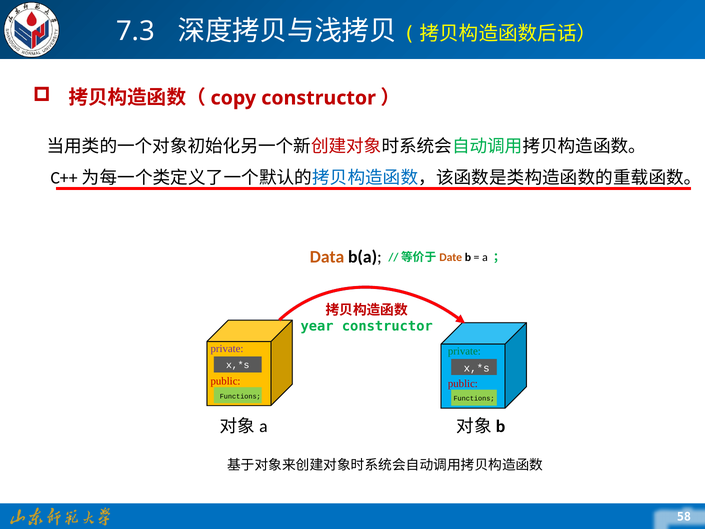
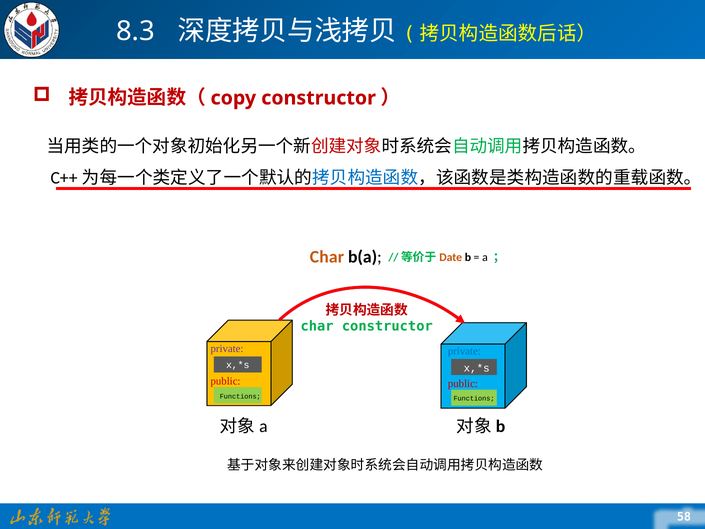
7.3: 7.3 -> 8.3
Data at (327, 257): Data -> Char
year at (317, 326): year -> char
private at (464, 351) colour: green -> blue
